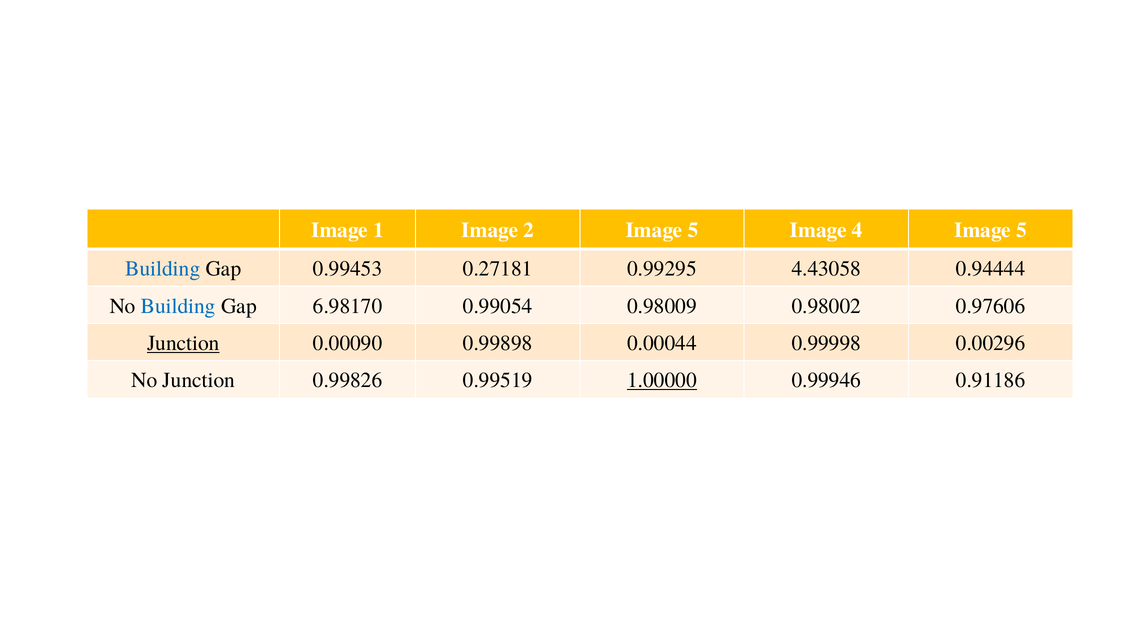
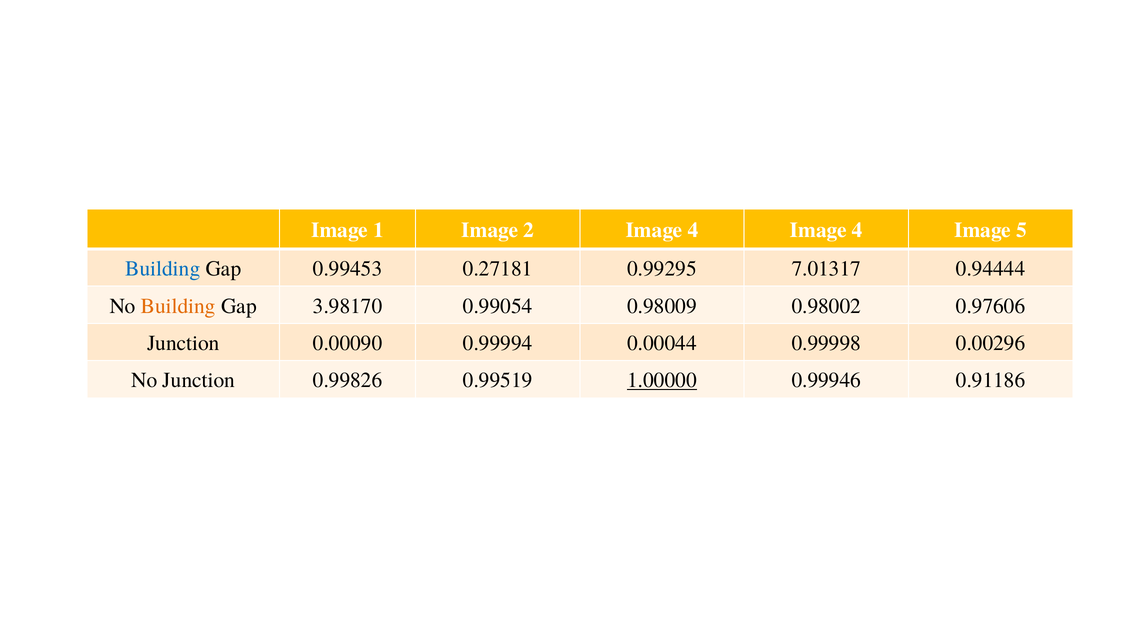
2 Image 5: 5 -> 4
4.43058: 4.43058 -> 7.01317
Building at (178, 306) colour: blue -> orange
6.98170: 6.98170 -> 3.98170
Junction at (183, 343) underline: present -> none
0.99898: 0.99898 -> 0.99994
